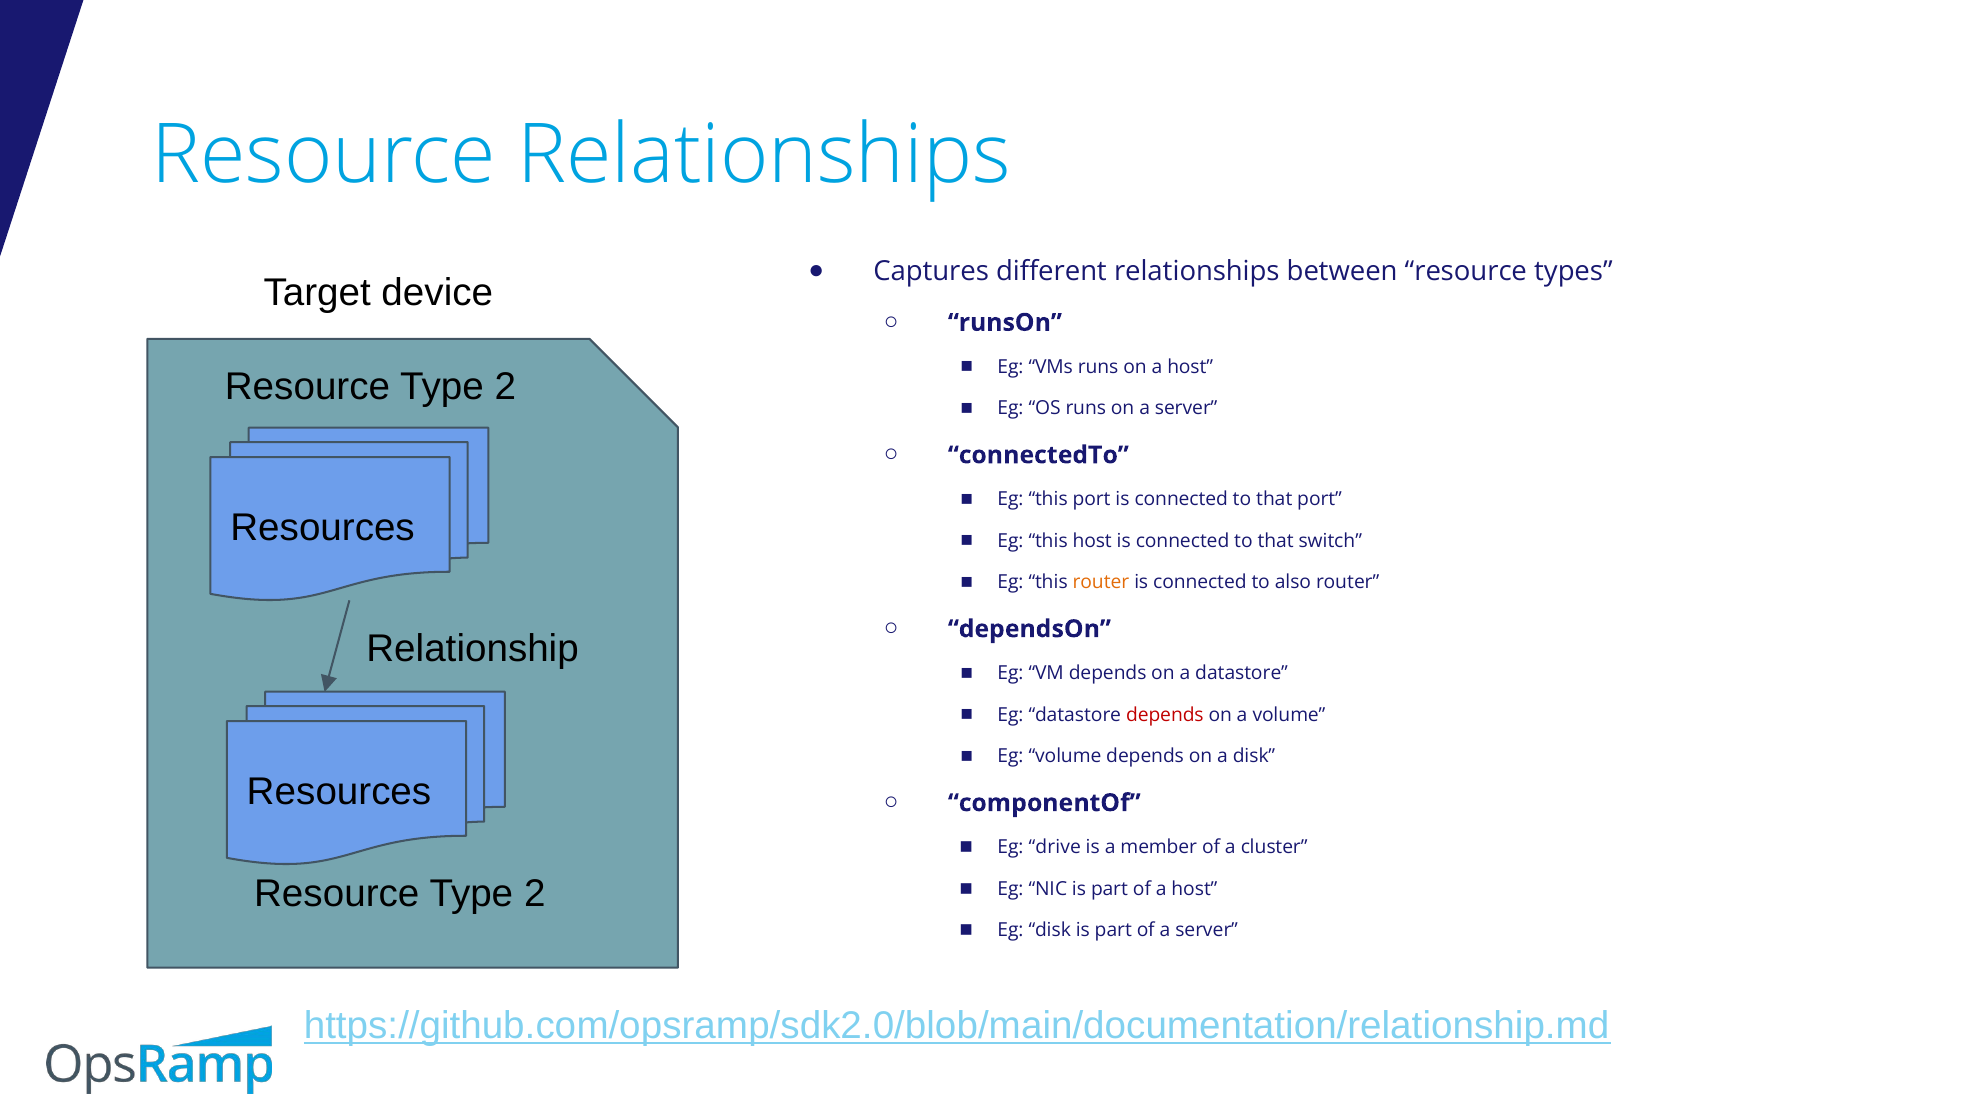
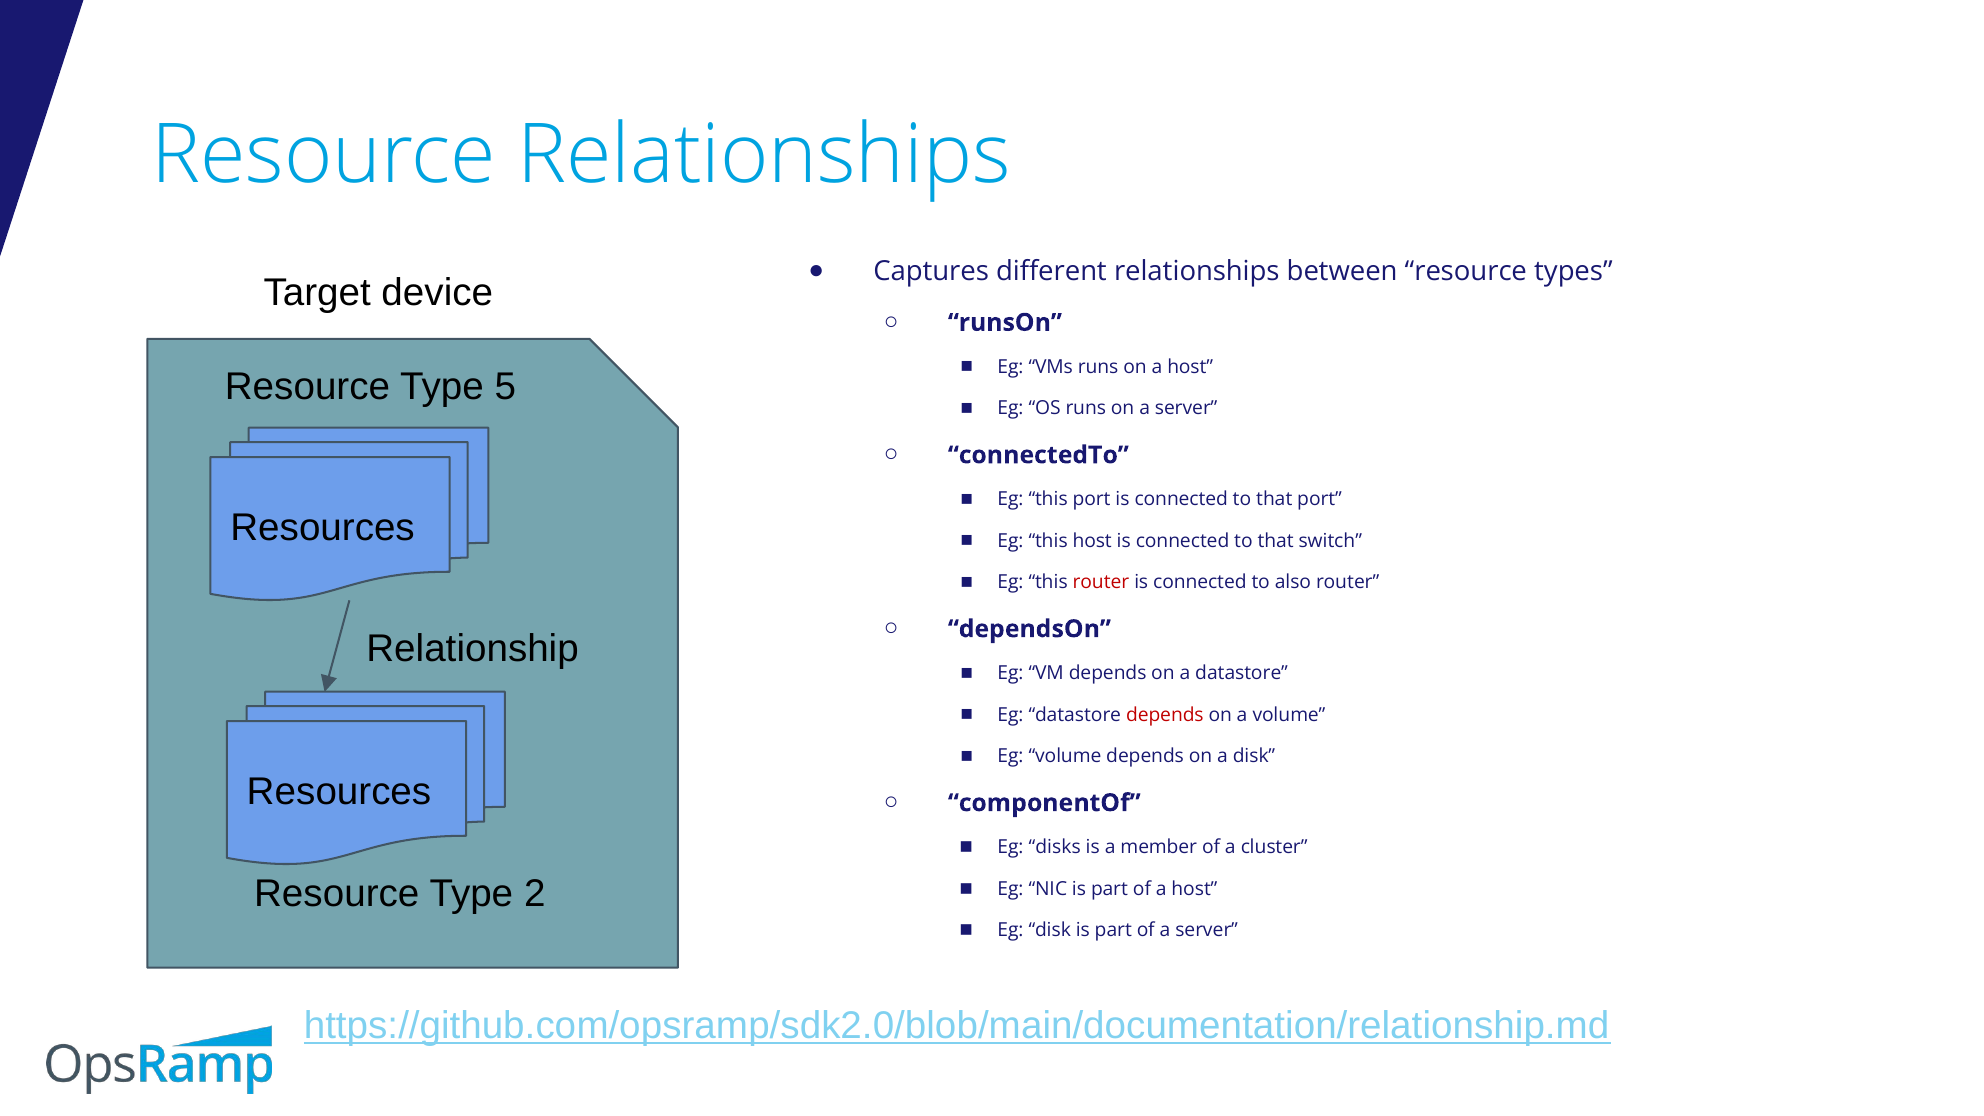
2 at (505, 387): 2 -> 5
router at (1101, 583) colour: orange -> red
drive: drive -> disks
